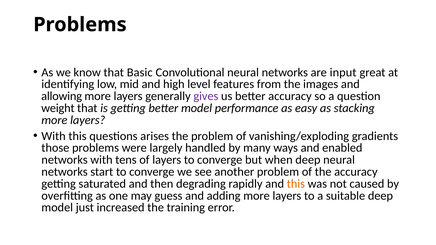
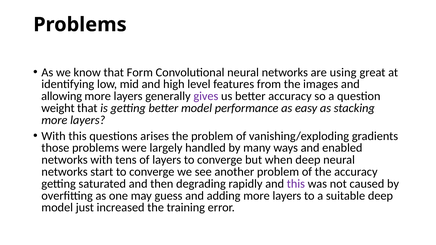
Basic: Basic -> Form
input: input -> using
this at (296, 184) colour: orange -> purple
